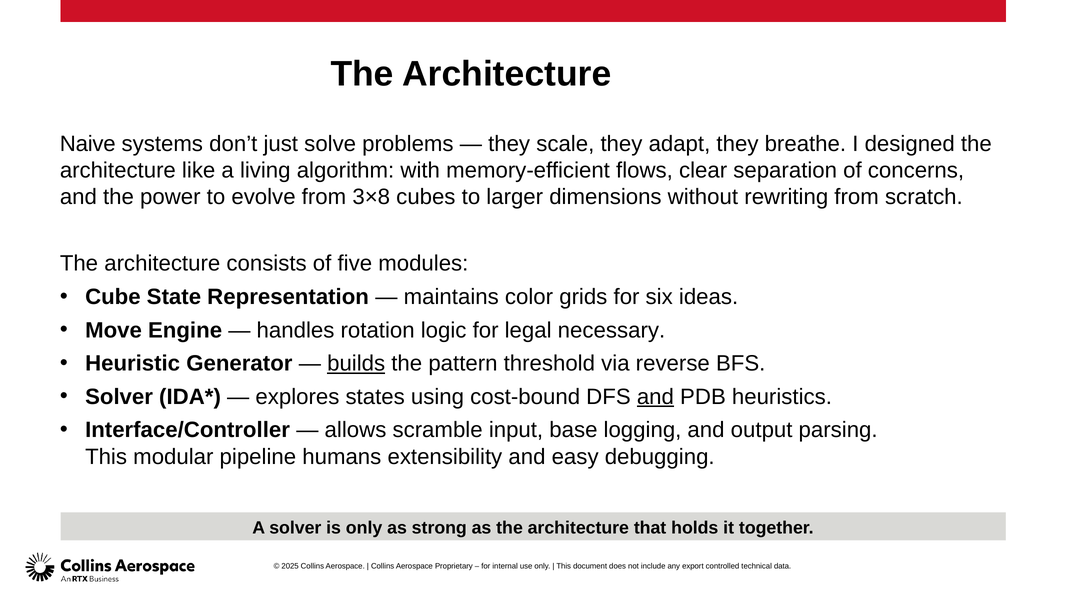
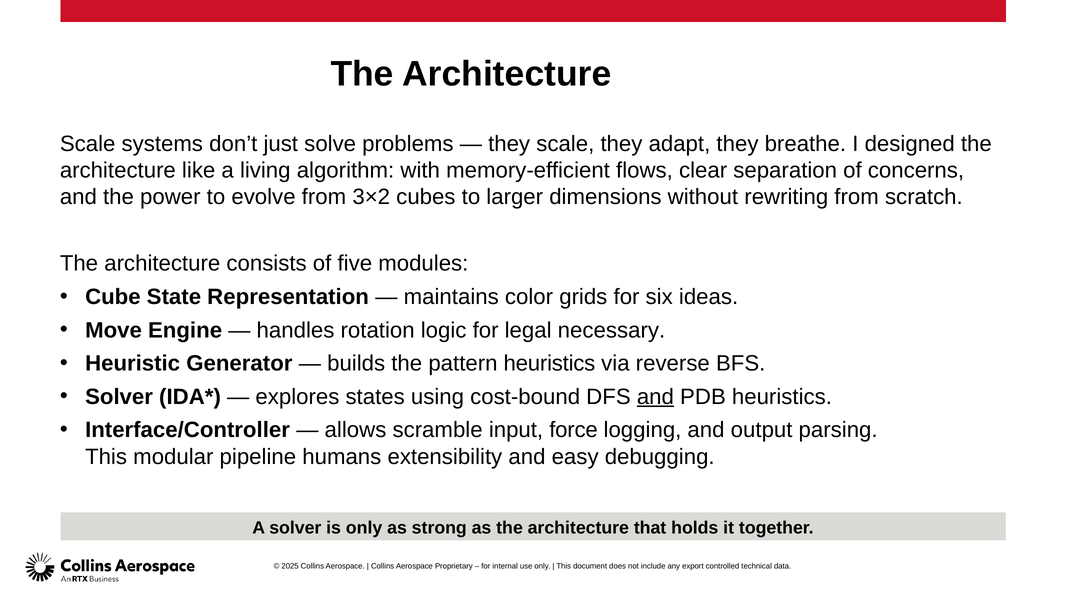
Naive at (88, 144): Naive -> Scale
3×8: 3×8 -> 3×2
builds underline: present -> none
pattern threshold: threshold -> heuristics
base: base -> force
